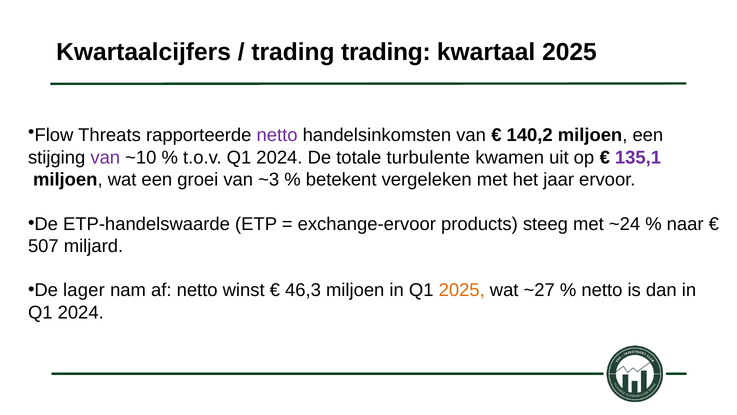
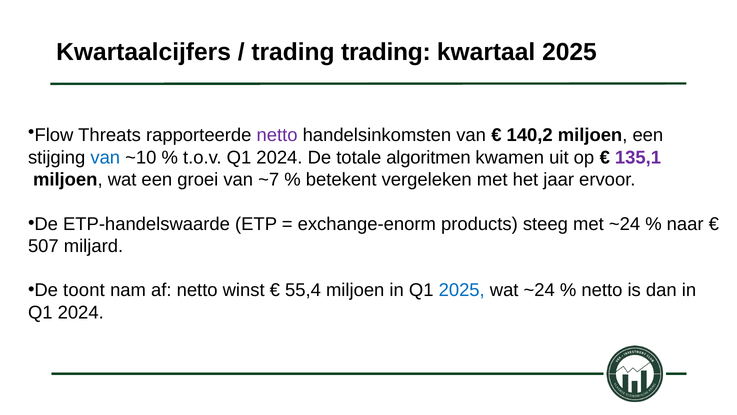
van at (105, 157) colour: purple -> blue
turbulente: turbulente -> algoritmen
~3: ~3 -> ~7
exchange-ervoor: exchange-ervoor -> exchange-enorm
lager: lager -> toont
46,3: 46,3 -> 55,4
2025 at (462, 290) colour: orange -> blue
wat ~27: ~27 -> ~24
